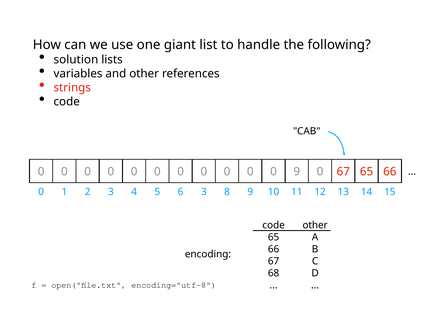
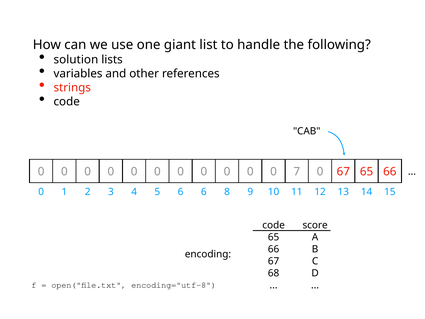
0 9: 9 -> 7
0 3: 3 -> 6
other at (315, 225): other -> score
